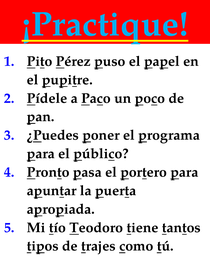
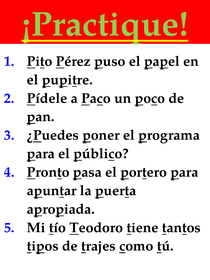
¡Practique colour: light blue -> light green
